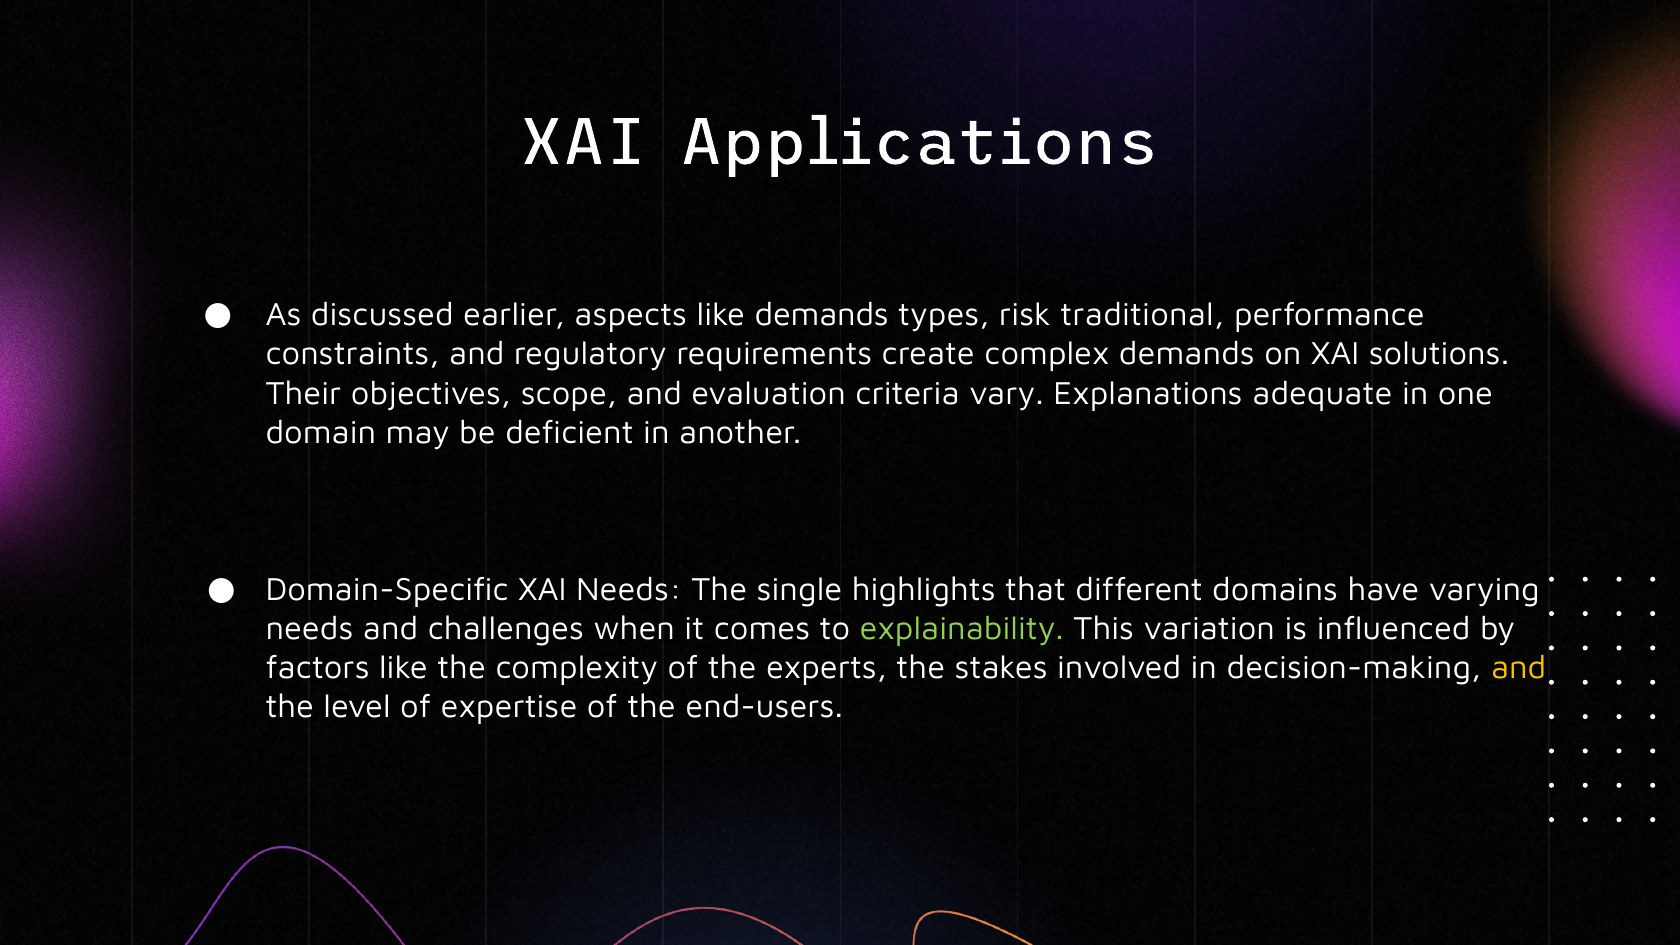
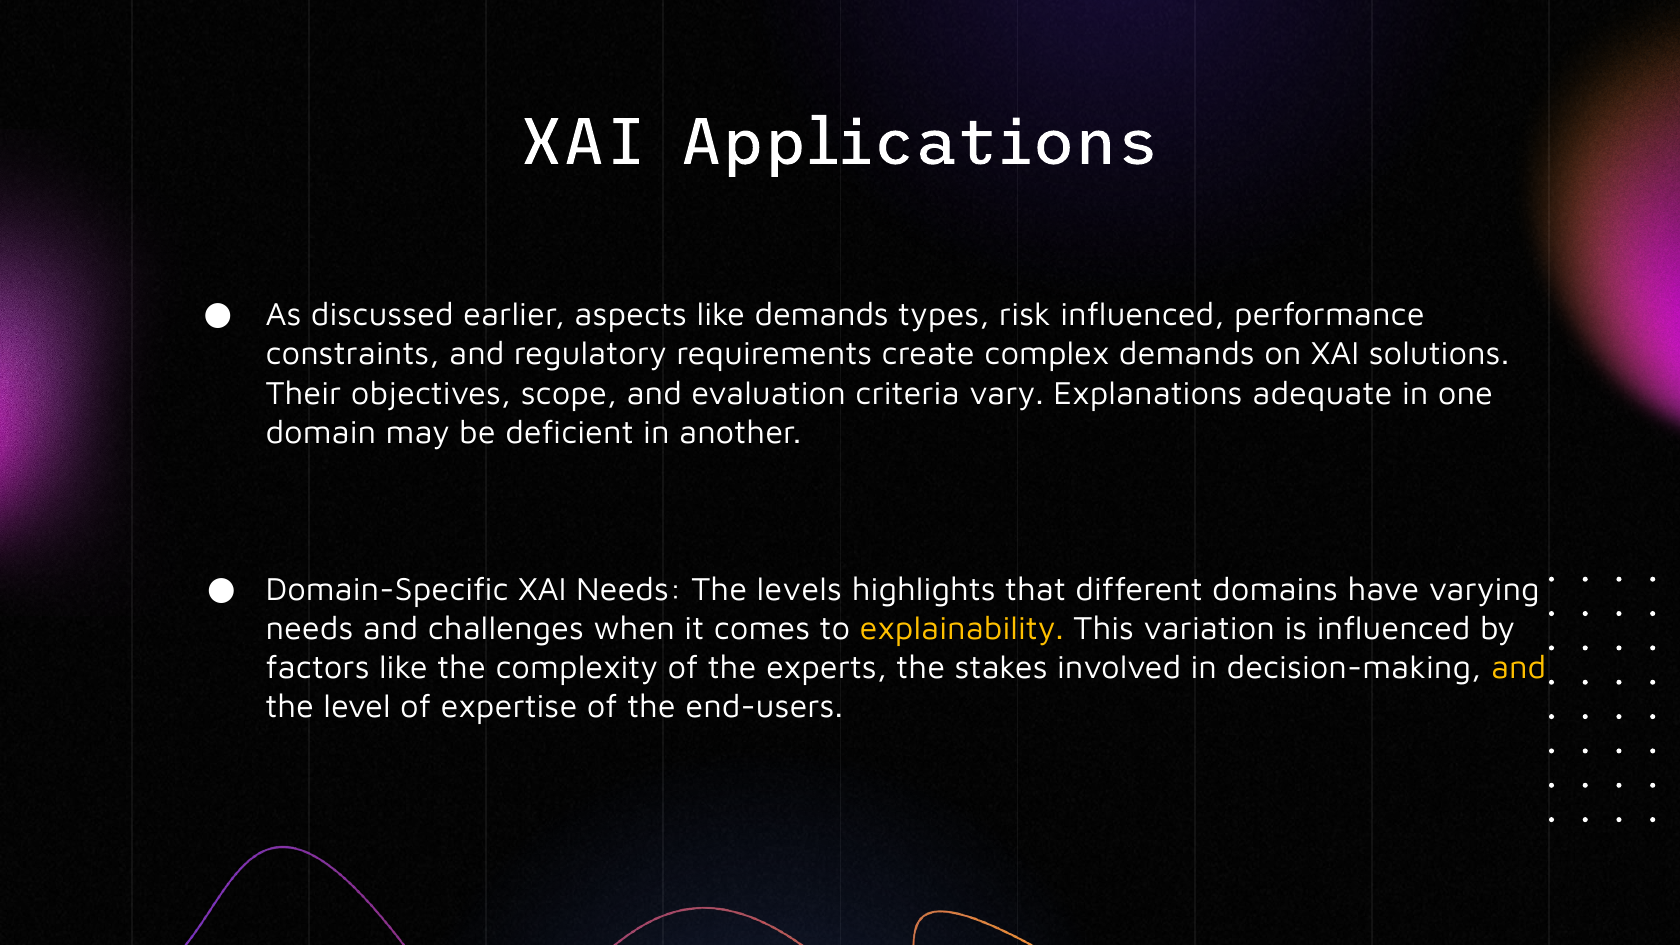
risk traditional: traditional -> influenced
single: single -> levels
explainability colour: light green -> yellow
